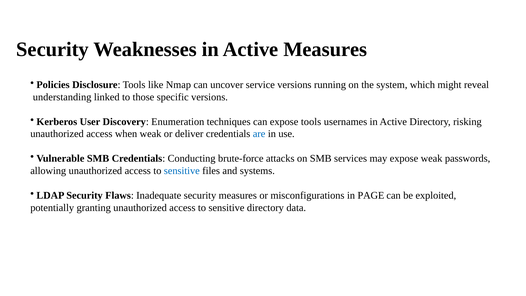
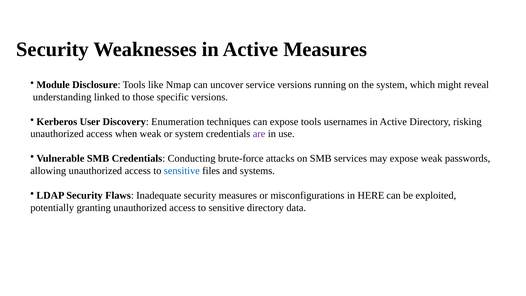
Policies: Policies -> Module
or deliver: deliver -> system
are colour: blue -> purple
PAGE: PAGE -> HERE
